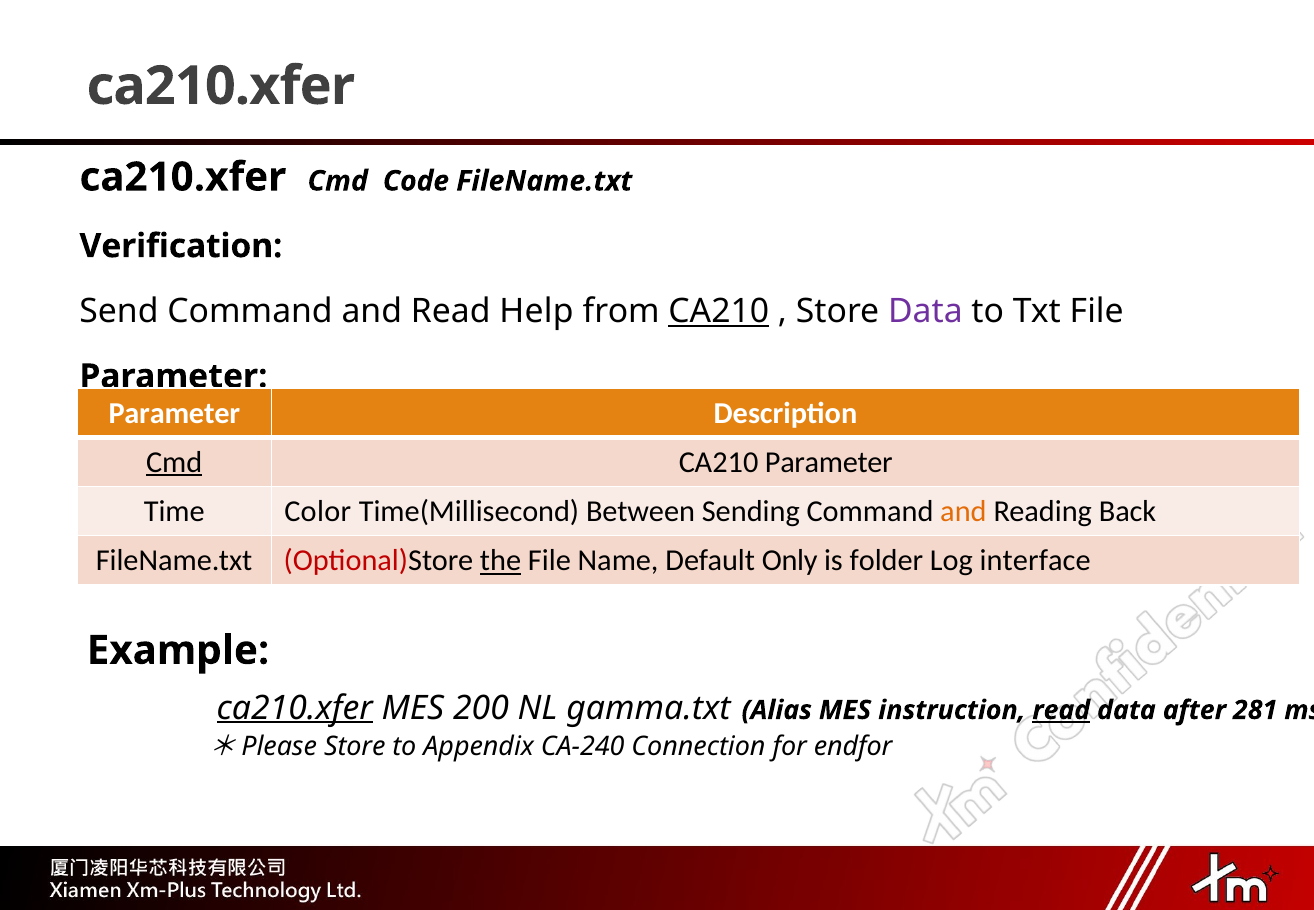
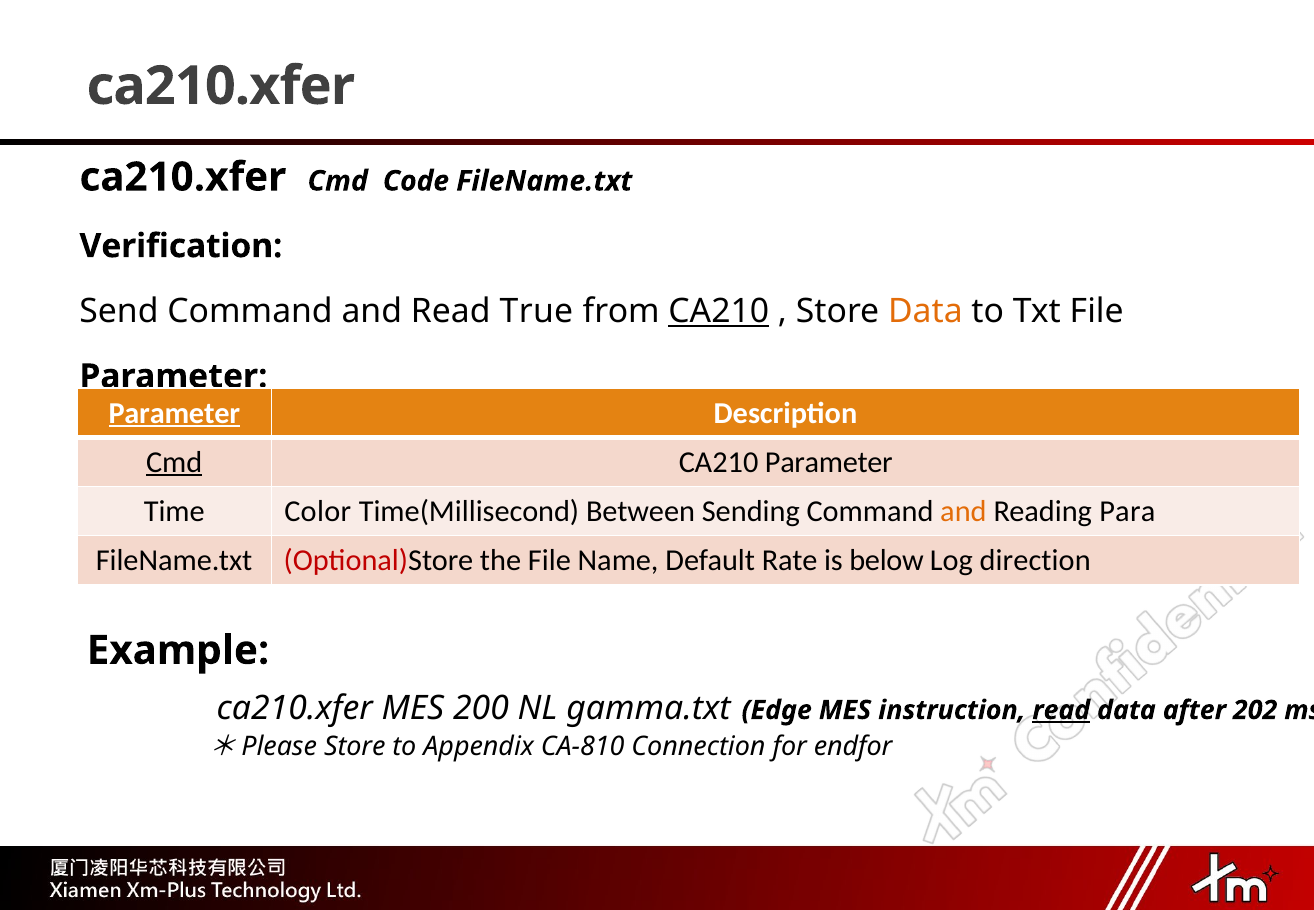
Help: Help -> True
Data at (925, 311) colour: purple -> orange
Parameter at (174, 413) underline: none -> present
Back: Back -> Para
the underline: present -> none
Only: Only -> Rate
folder: folder -> below
interface: interface -> direction
ca210.xfer at (295, 708) underline: present -> none
Alias: Alias -> Edge
281: 281 -> 202
CA-240: CA-240 -> CA-810
